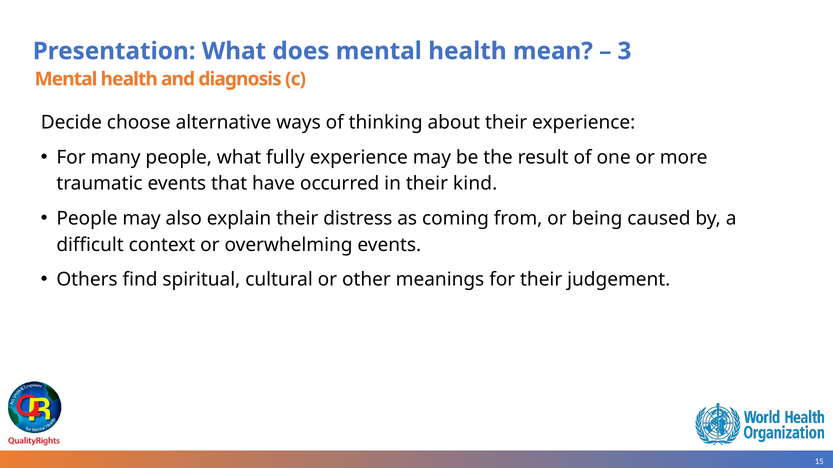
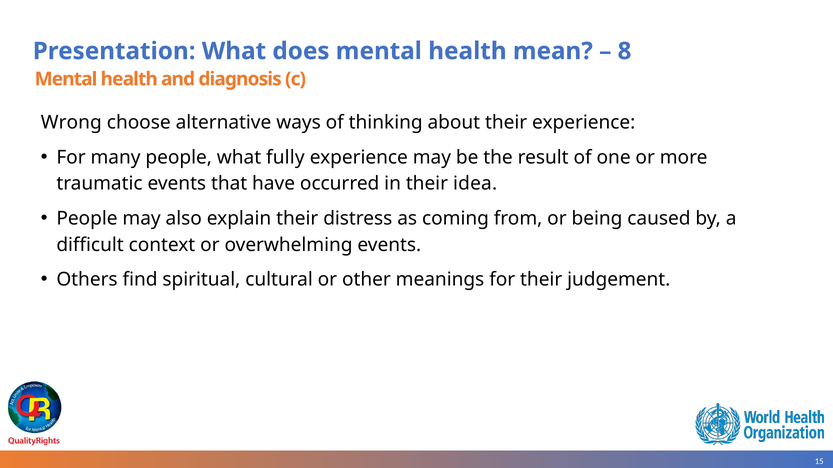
3: 3 -> 8
Decide: Decide -> Wrong
kind: kind -> idea
